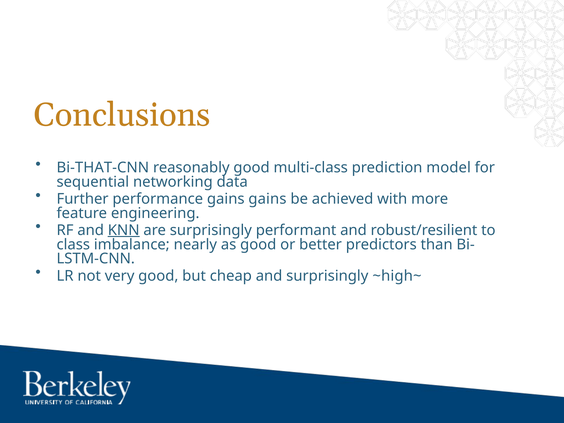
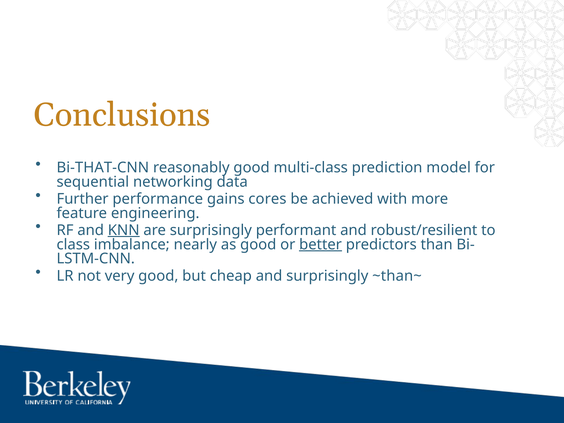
gains gains: gains -> cores
better underline: none -> present
~high~: ~high~ -> ~than~
